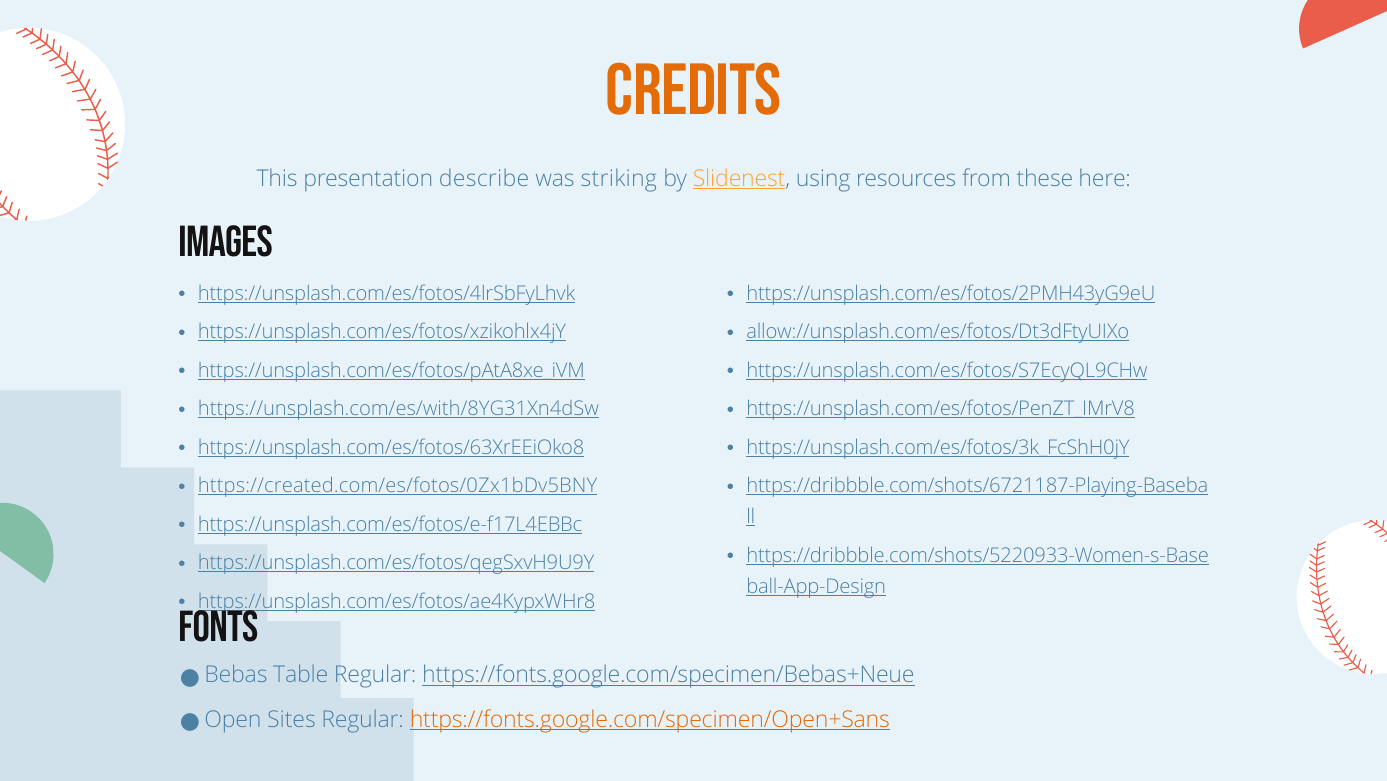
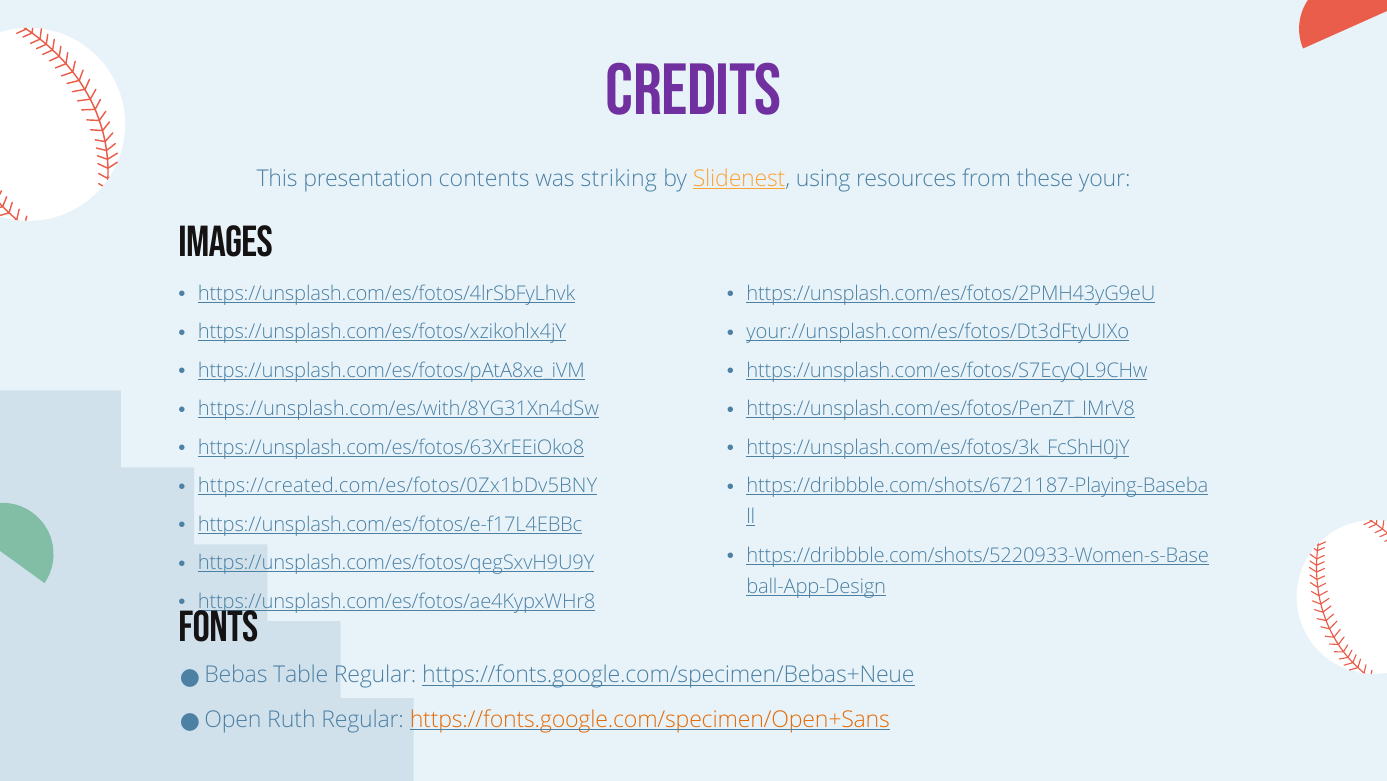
Credits colour: orange -> purple
describe: describe -> contents
here: here -> your
allow://unsplash.com/es/fotos/Dt3dFtyUIXo: allow://unsplash.com/es/fotos/Dt3dFtyUIXo -> your://unsplash.com/es/fotos/Dt3dFtyUIXo
Sites: Sites -> Ruth
